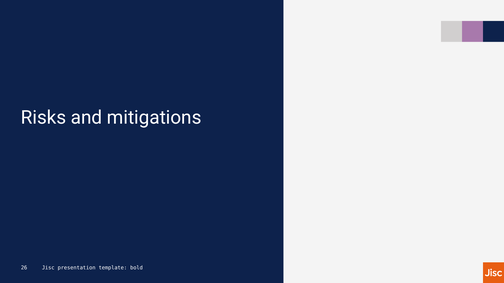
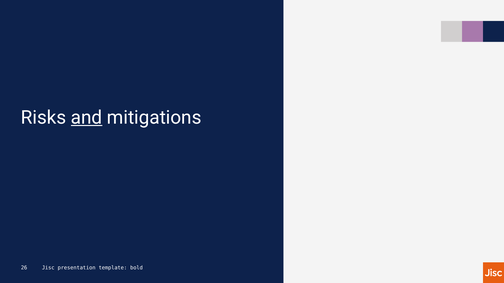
and underline: none -> present
